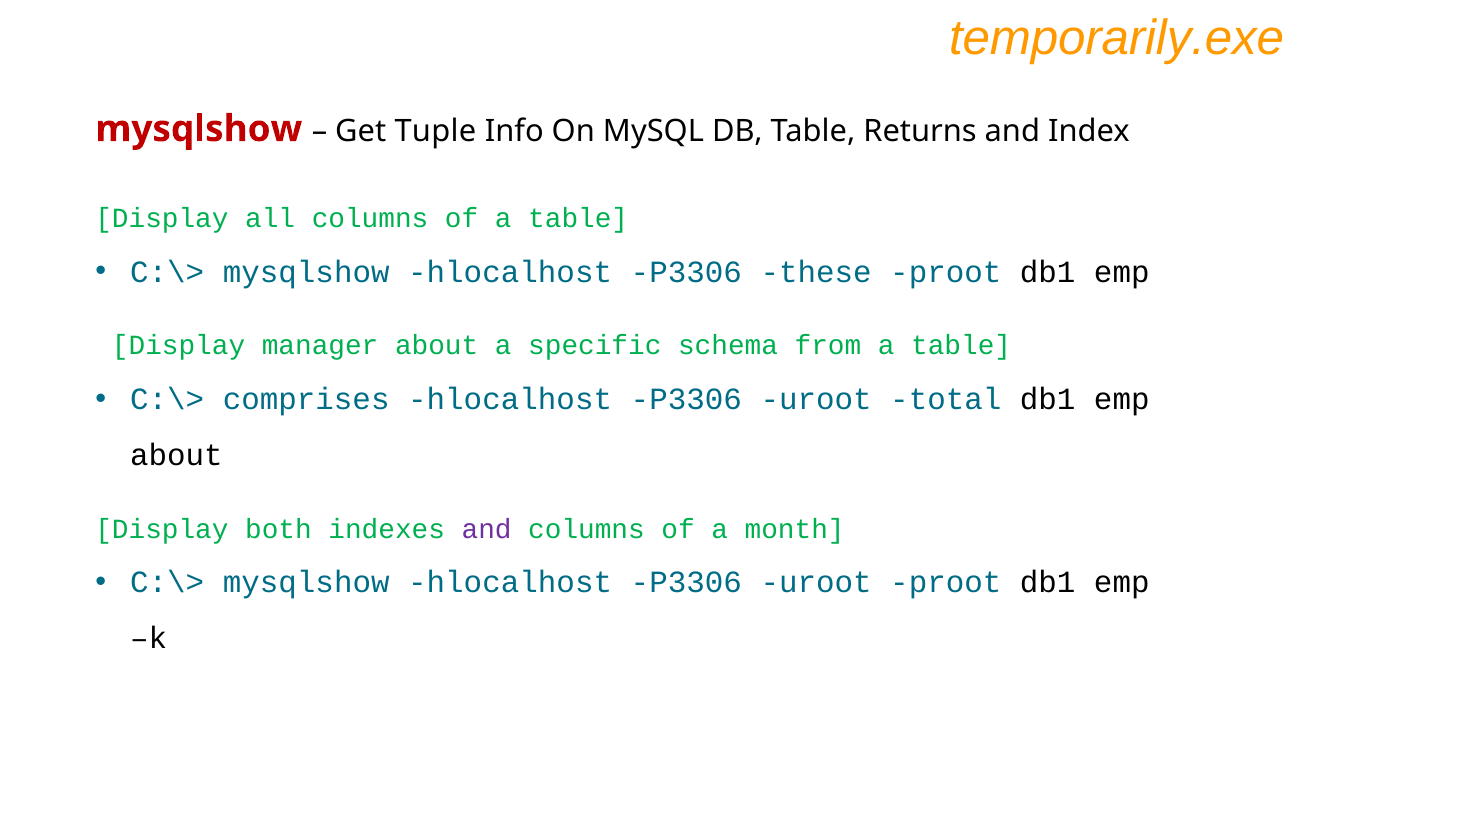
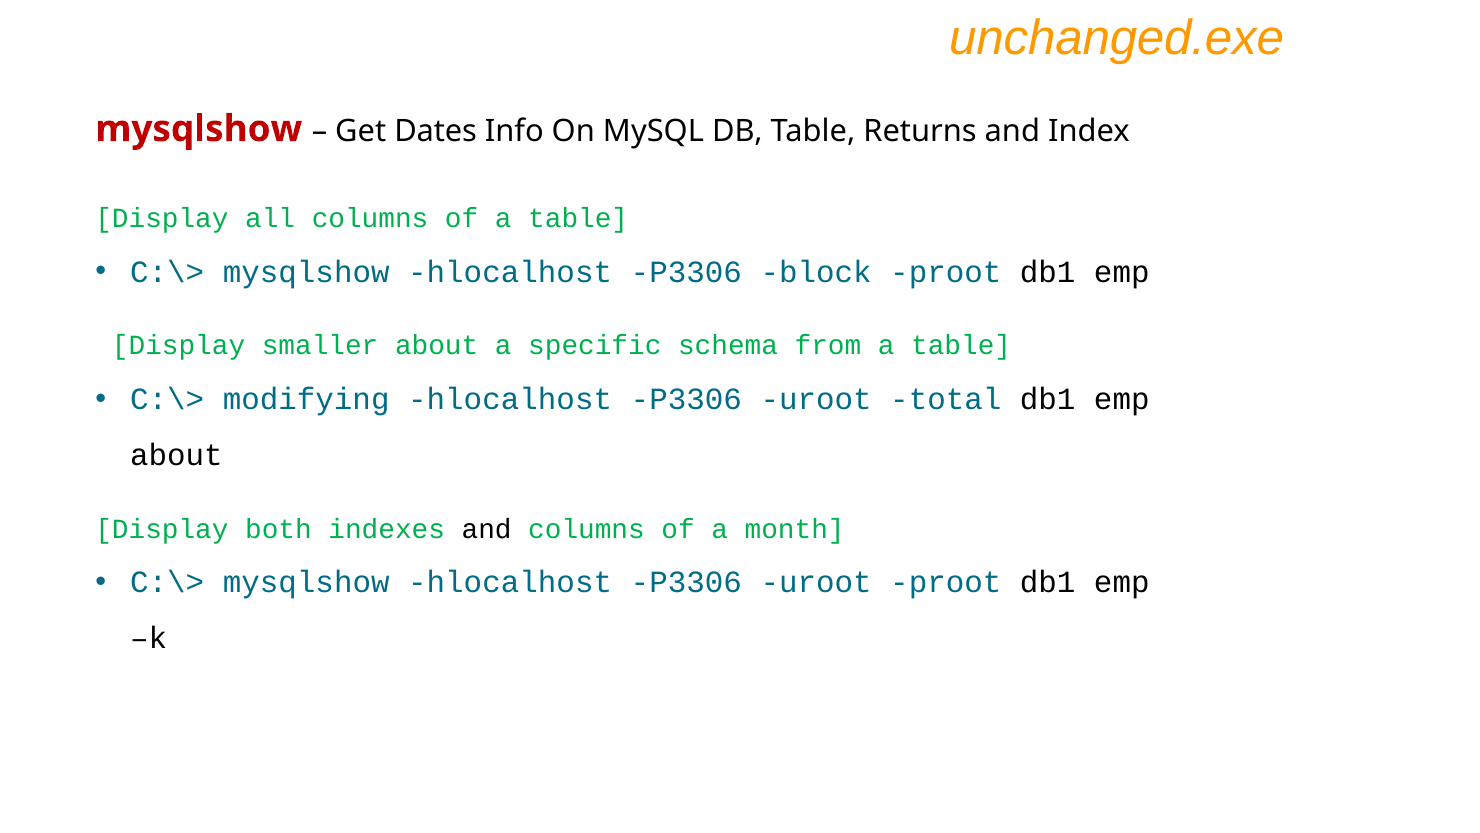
temporarily.exe: temporarily.exe -> unchanged.exe
Tuple: Tuple -> Dates
these: these -> block
manager: manager -> smaller
comprises: comprises -> modifying
and at (487, 529) colour: purple -> black
